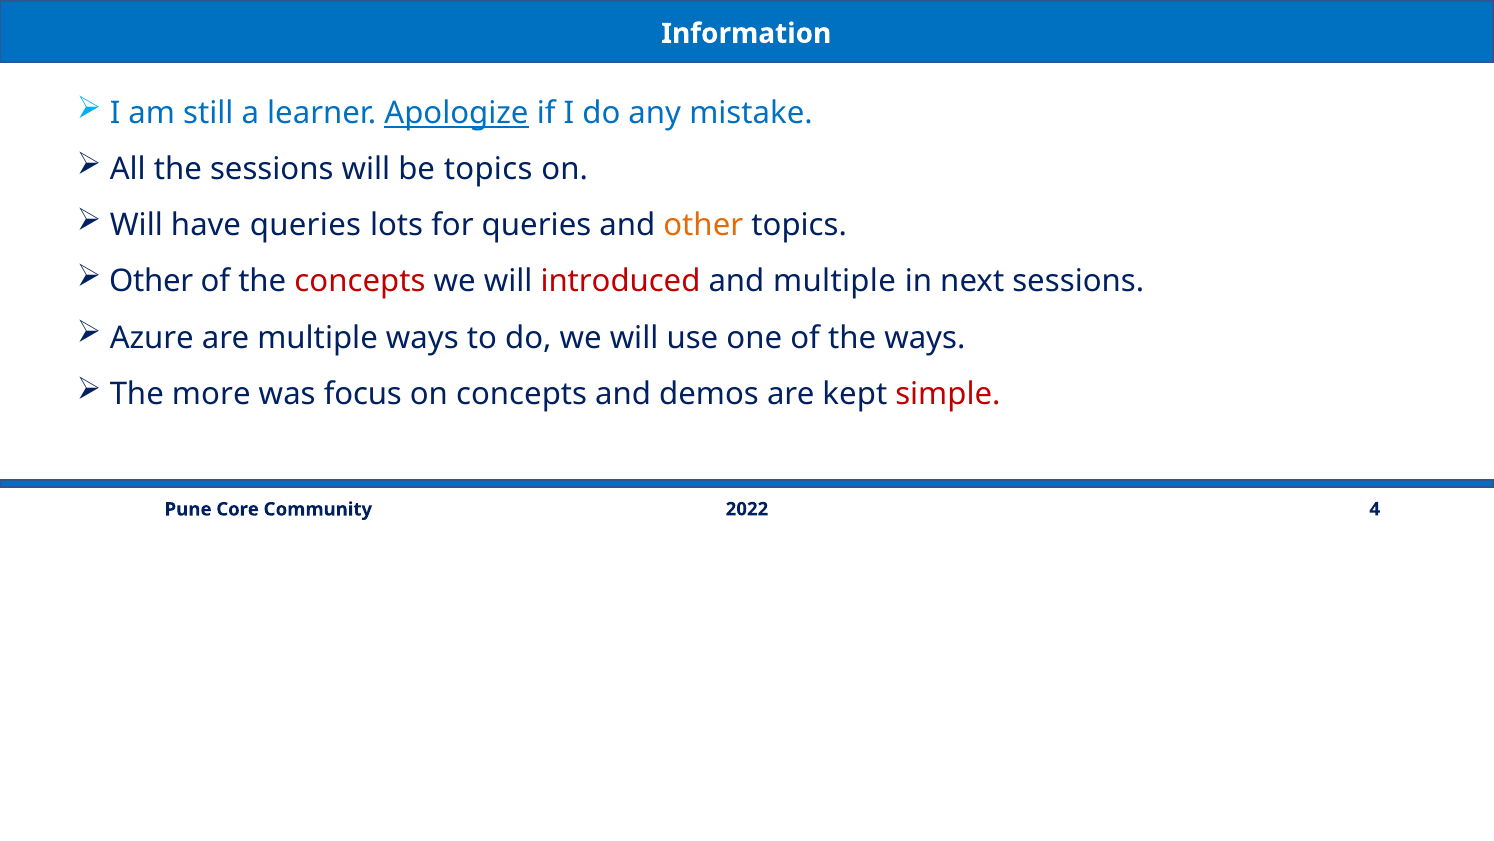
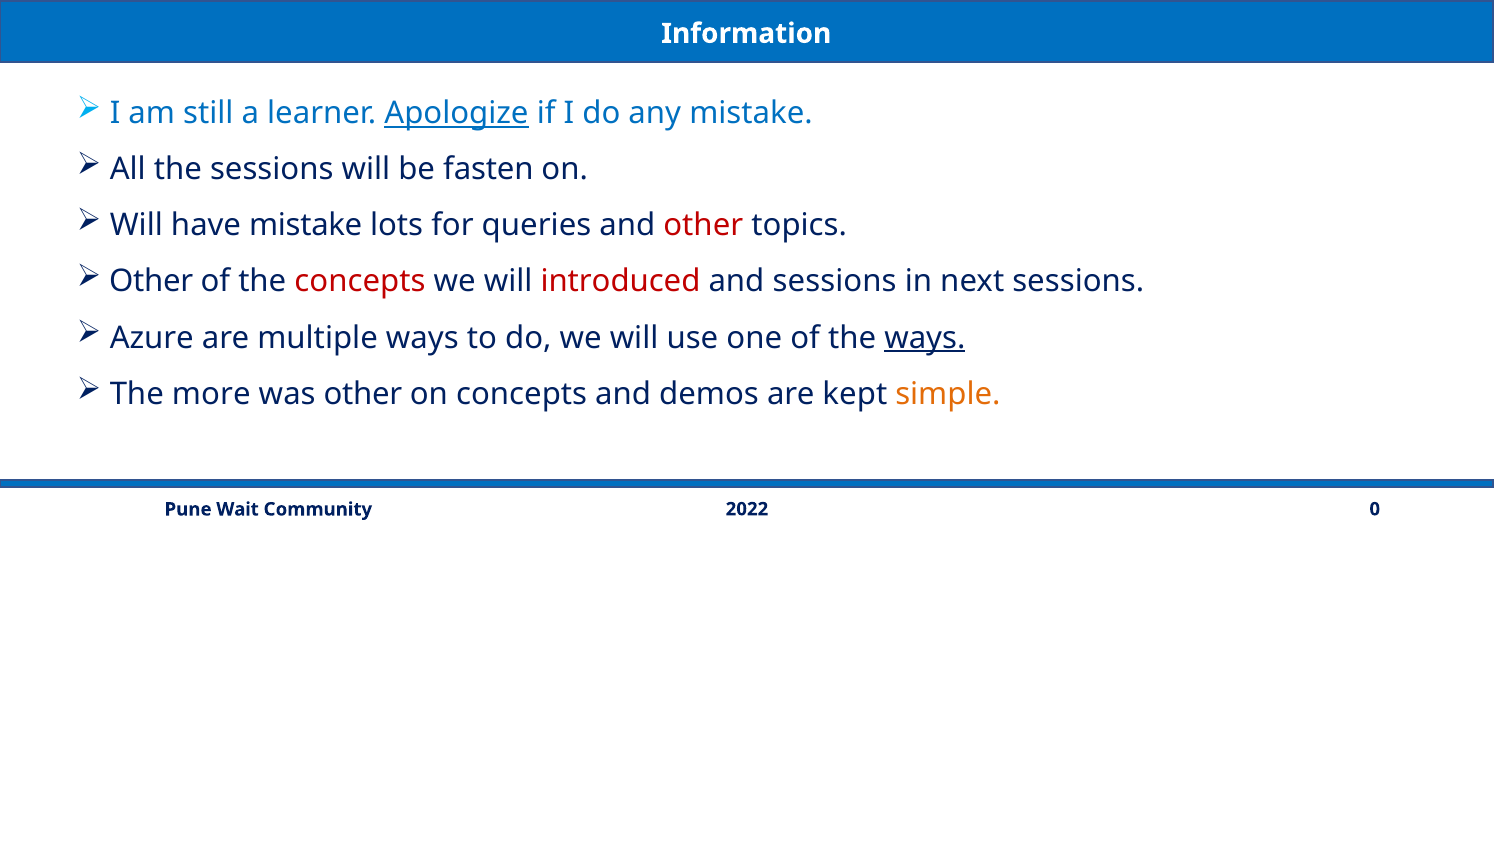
be topics: topics -> fasten
have queries: queries -> mistake
other at (703, 225) colour: orange -> red
and multiple: multiple -> sessions
ways at (925, 337) underline: none -> present
was focus: focus -> other
simple colour: red -> orange
4: 4 -> 0
Core: Core -> Wait
